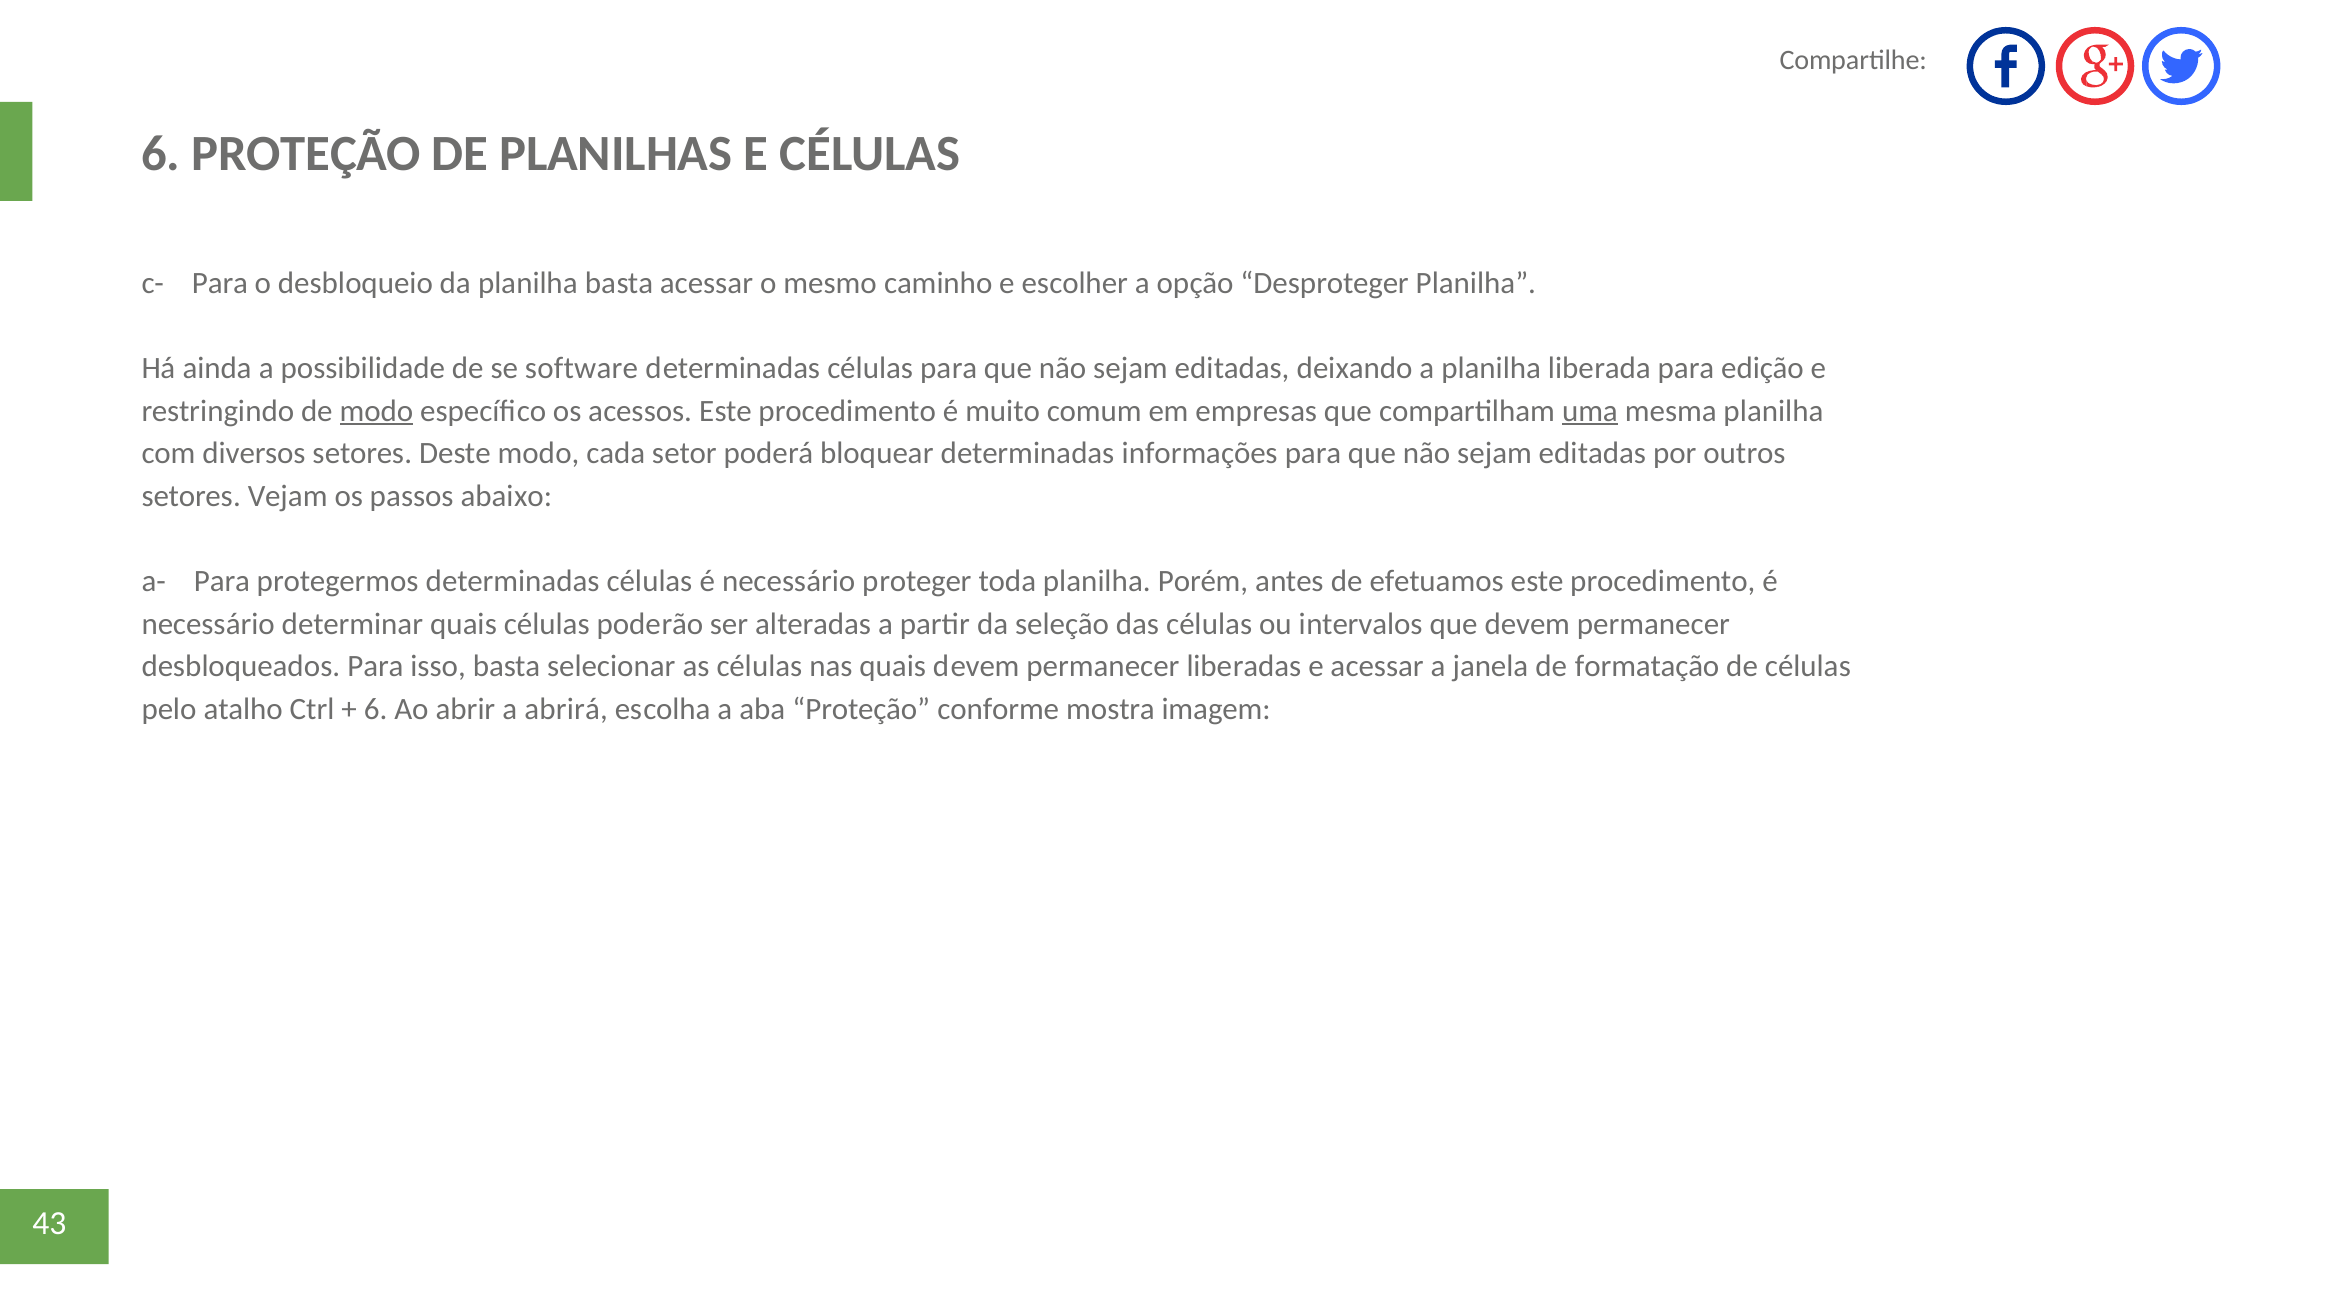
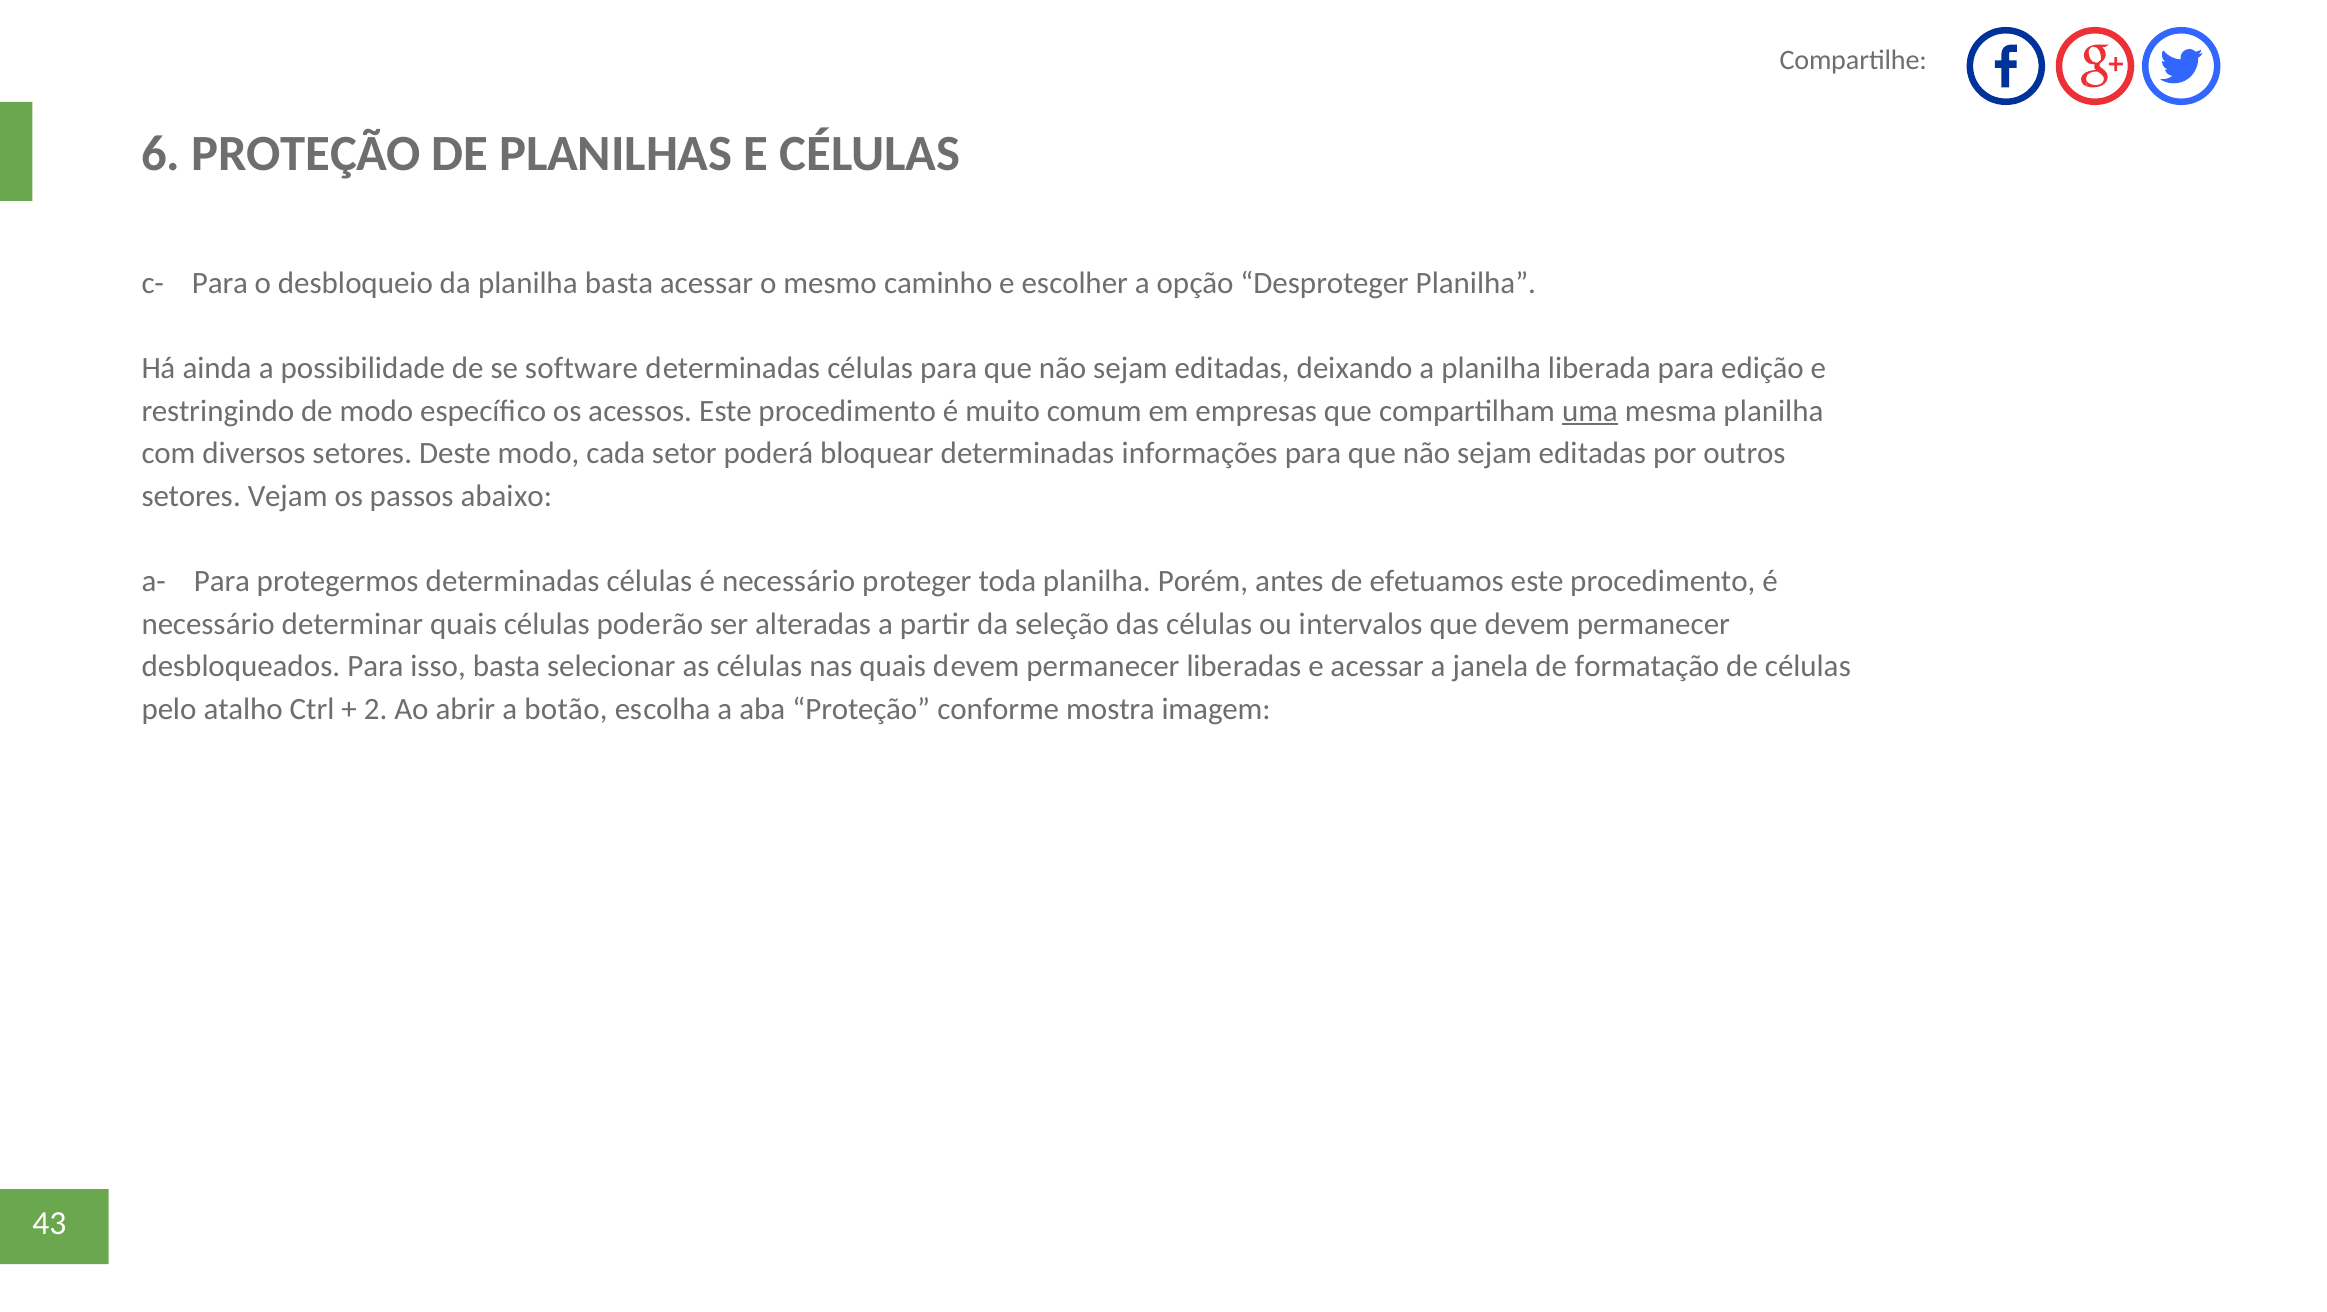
modo at (376, 411) underline: present -> none
6 at (376, 710): 6 -> 2
abrirá: abrirá -> botão
